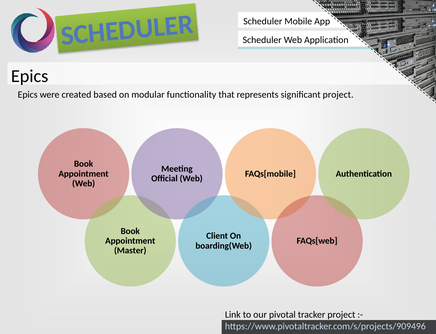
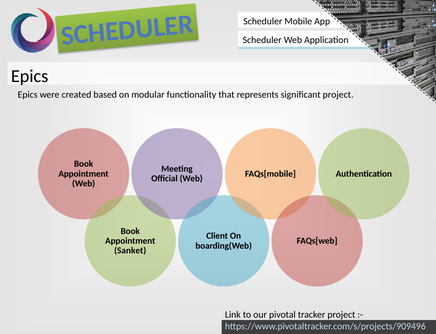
Master: Master -> Sanket
